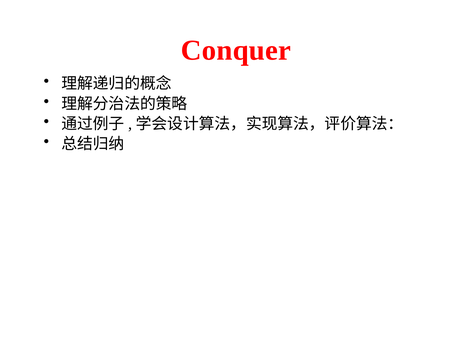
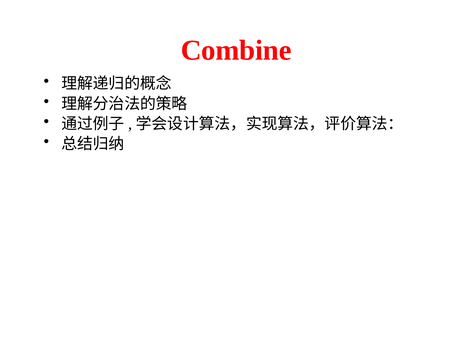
Conquer: Conquer -> Combine
